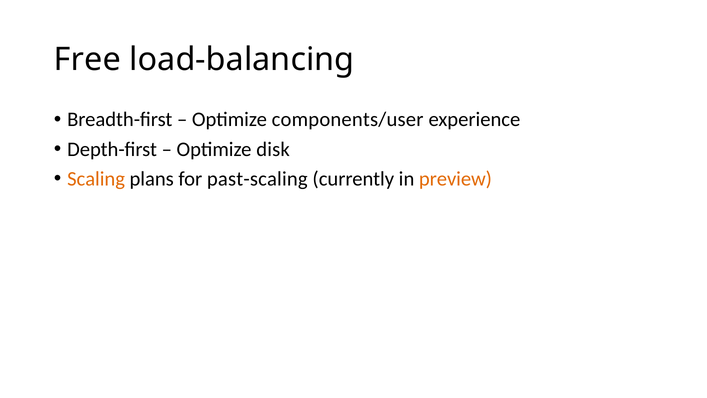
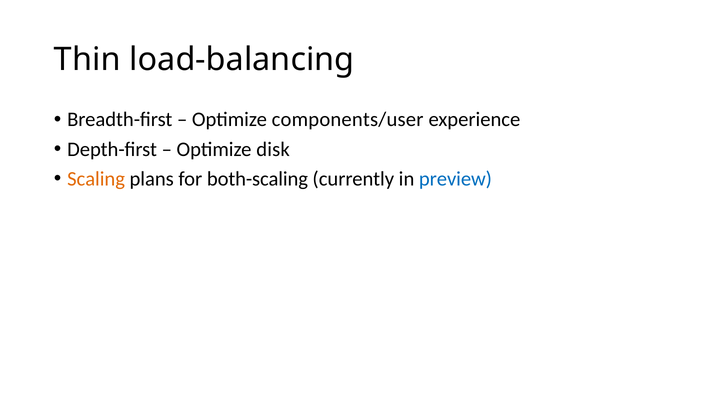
Free: Free -> Thin
past-scaling: past-scaling -> both-scaling
preview colour: orange -> blue
